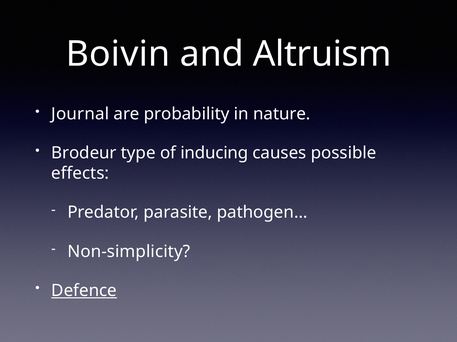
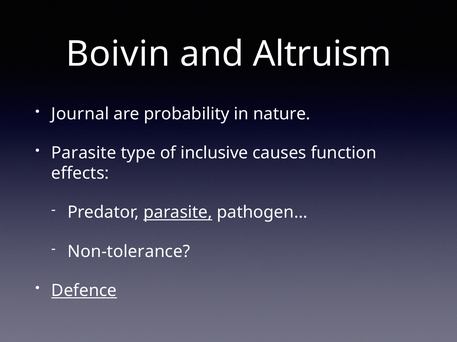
Brodeur at (84, 153): Brodeur -> Parasite
inducing: inducing -> inclusive
possible: possible -> function
parasite at (178, 213) underline: none -> present
Non-simplicity: Non-simplicity -> Non-tolerance
